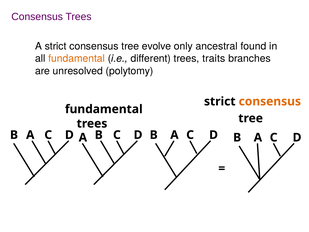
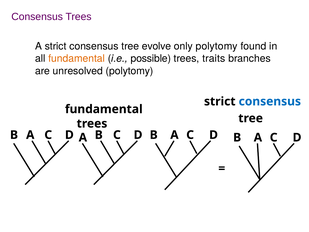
only ancestral: ancestral -> polytomy
different: different -> possible
consensus at (270, 101) colour: orange -> blue
